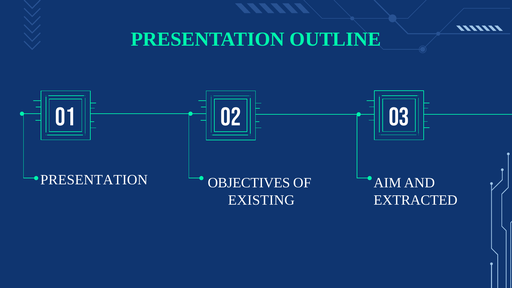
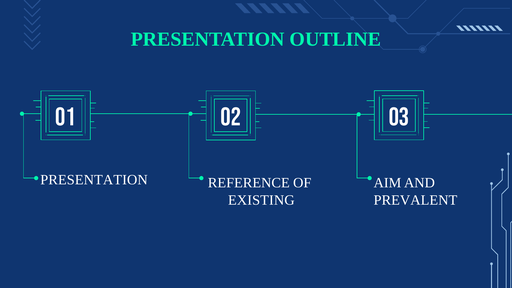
OBJECTIVES: OBJECTIVES -> REFERENCE
EXTRACTED: EXTRACTED -> PREVALENT
